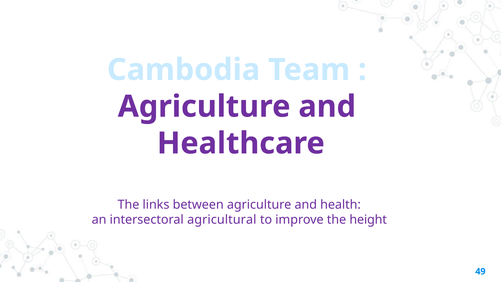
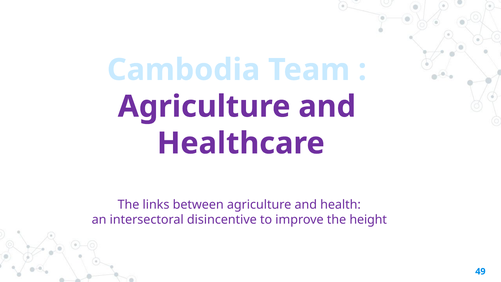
agricultural: agricultural -> disincentive
